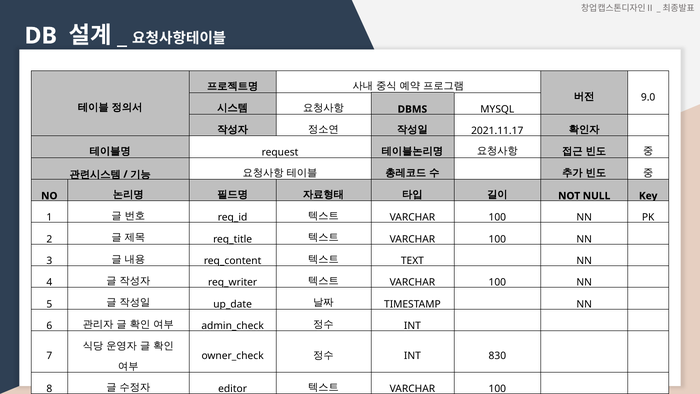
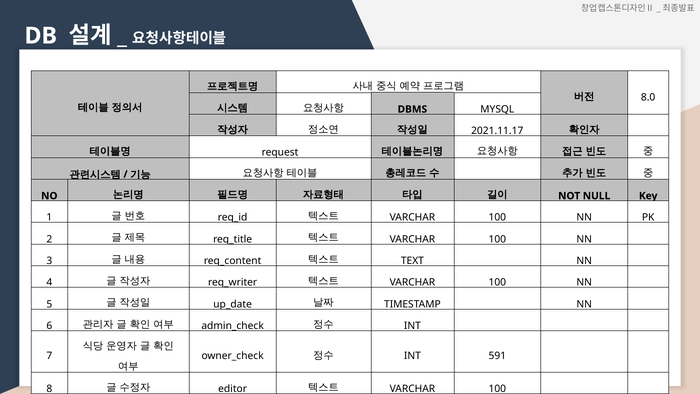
9.0: 9.0 -> 8.0
830: 830 -> 591
